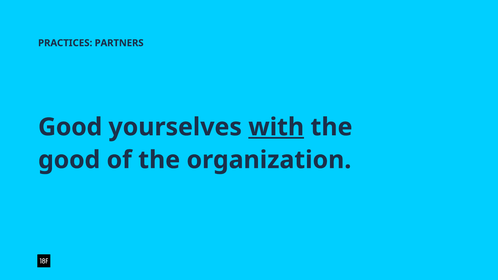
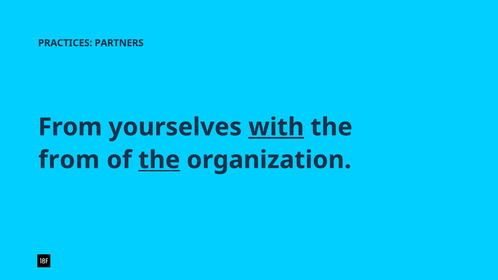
Good at (70, 127): Good -> From
good at (69, 160): good -> from
the at (159, 160) underline: none -> present
